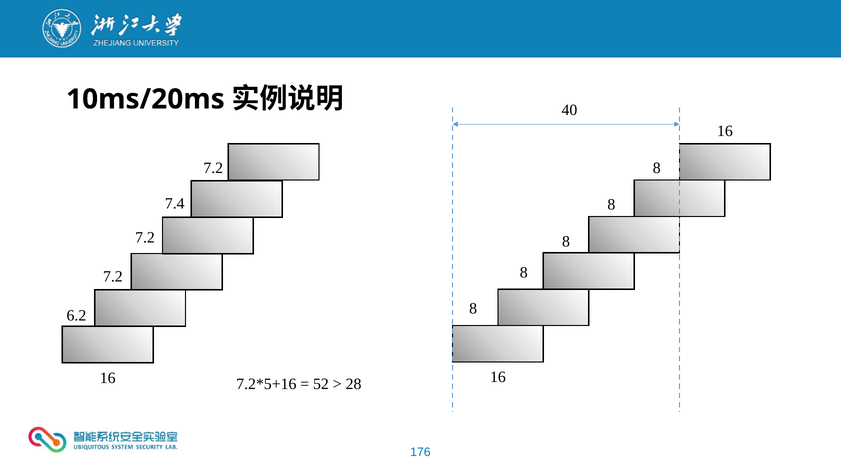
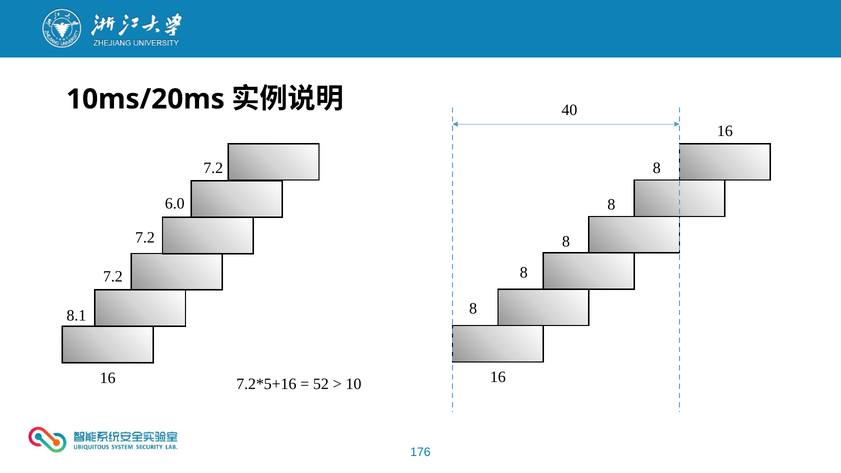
7.4: 7.4 -> 6.0
6.2: 6.2 -> 8.1
28: 28 -> 10
